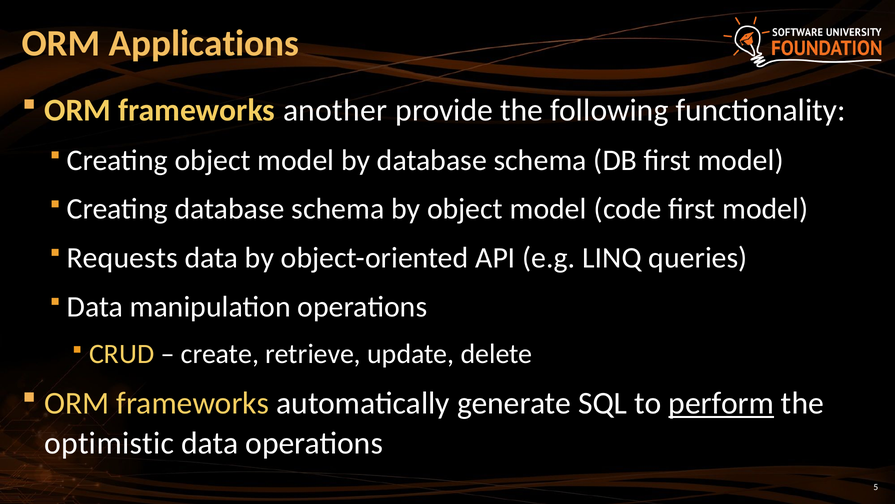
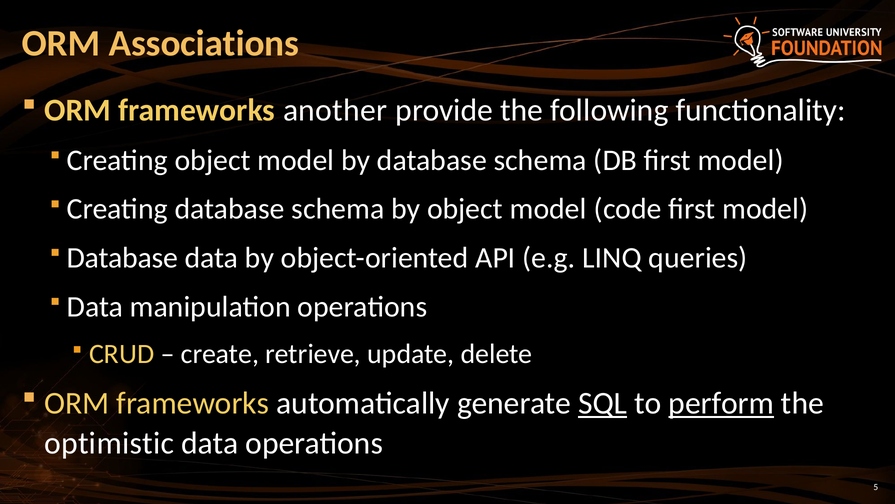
Applications: Applications -> Associations
Requests at (122, 258): Requests -> Database
SQL underline: none -> present
